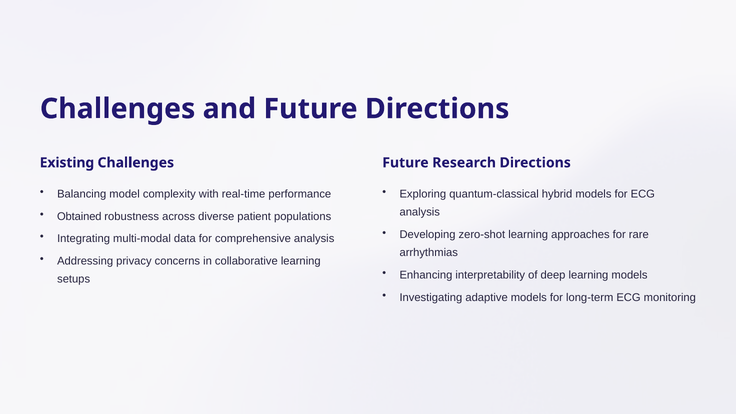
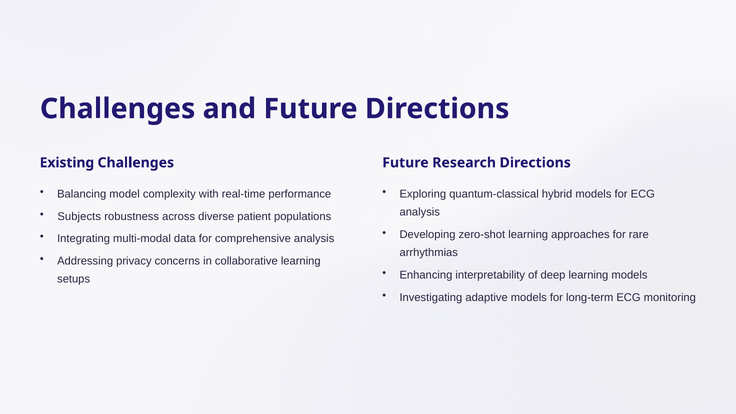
Obtained: Obtained -> Subjects
